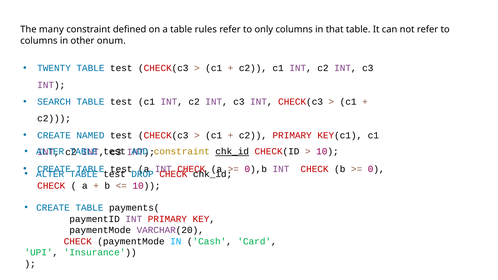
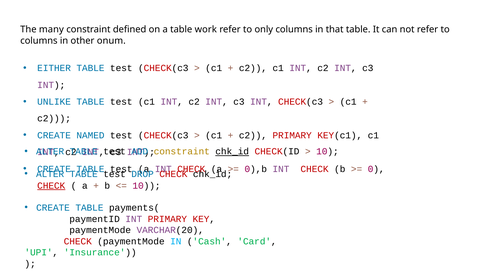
rules: rules -> work
TWENTY: TWENTY -> EITHER
SEARCH: SEARCH -> UNLIKE
CHECK at (51, 186) underline: none -> present
